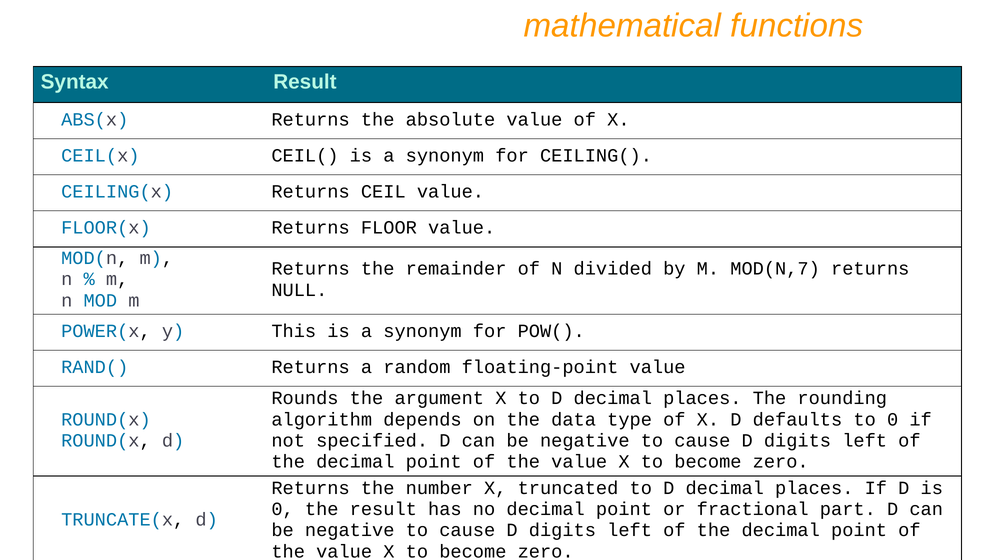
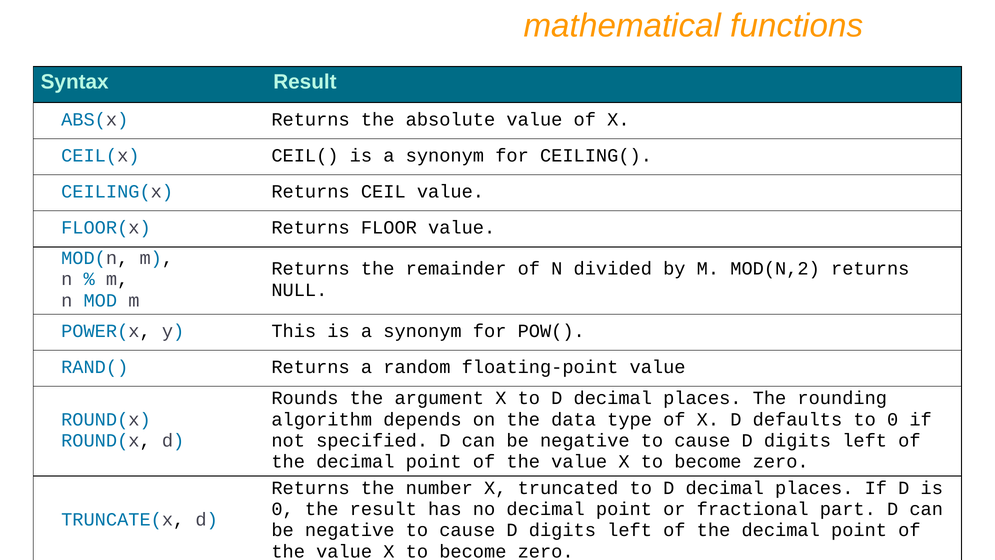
MOD(N,7: MOD(N,7 -> MOD(N,2
